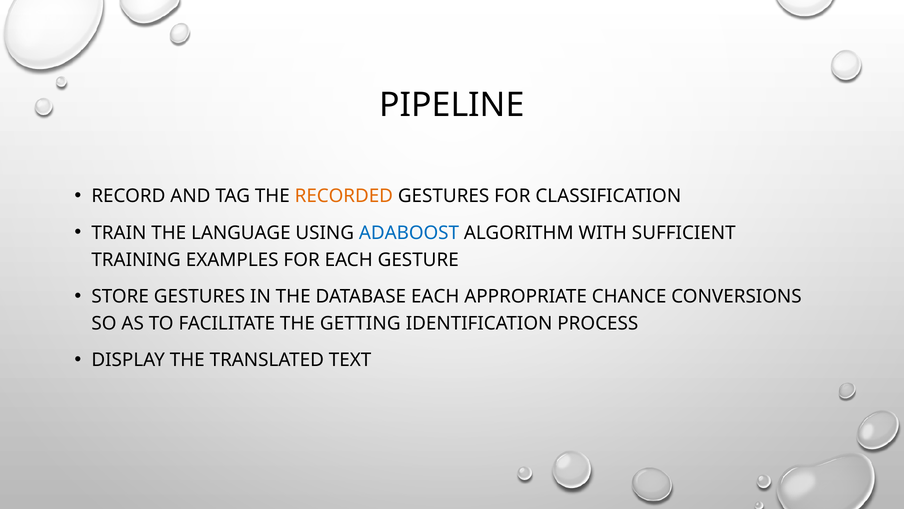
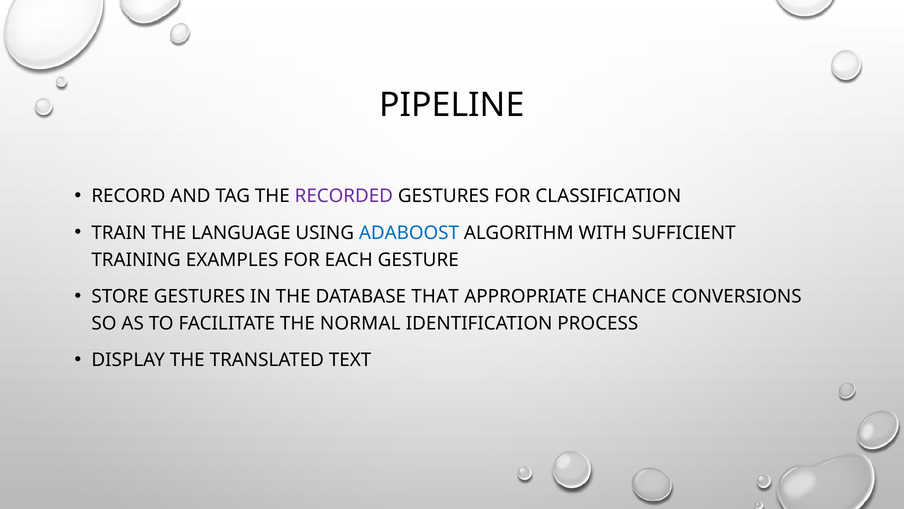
RECORDED colour: orange -> purple
DATABASE EACH: EACH -> THAT
GETTING: GETTING -> NORMAL
